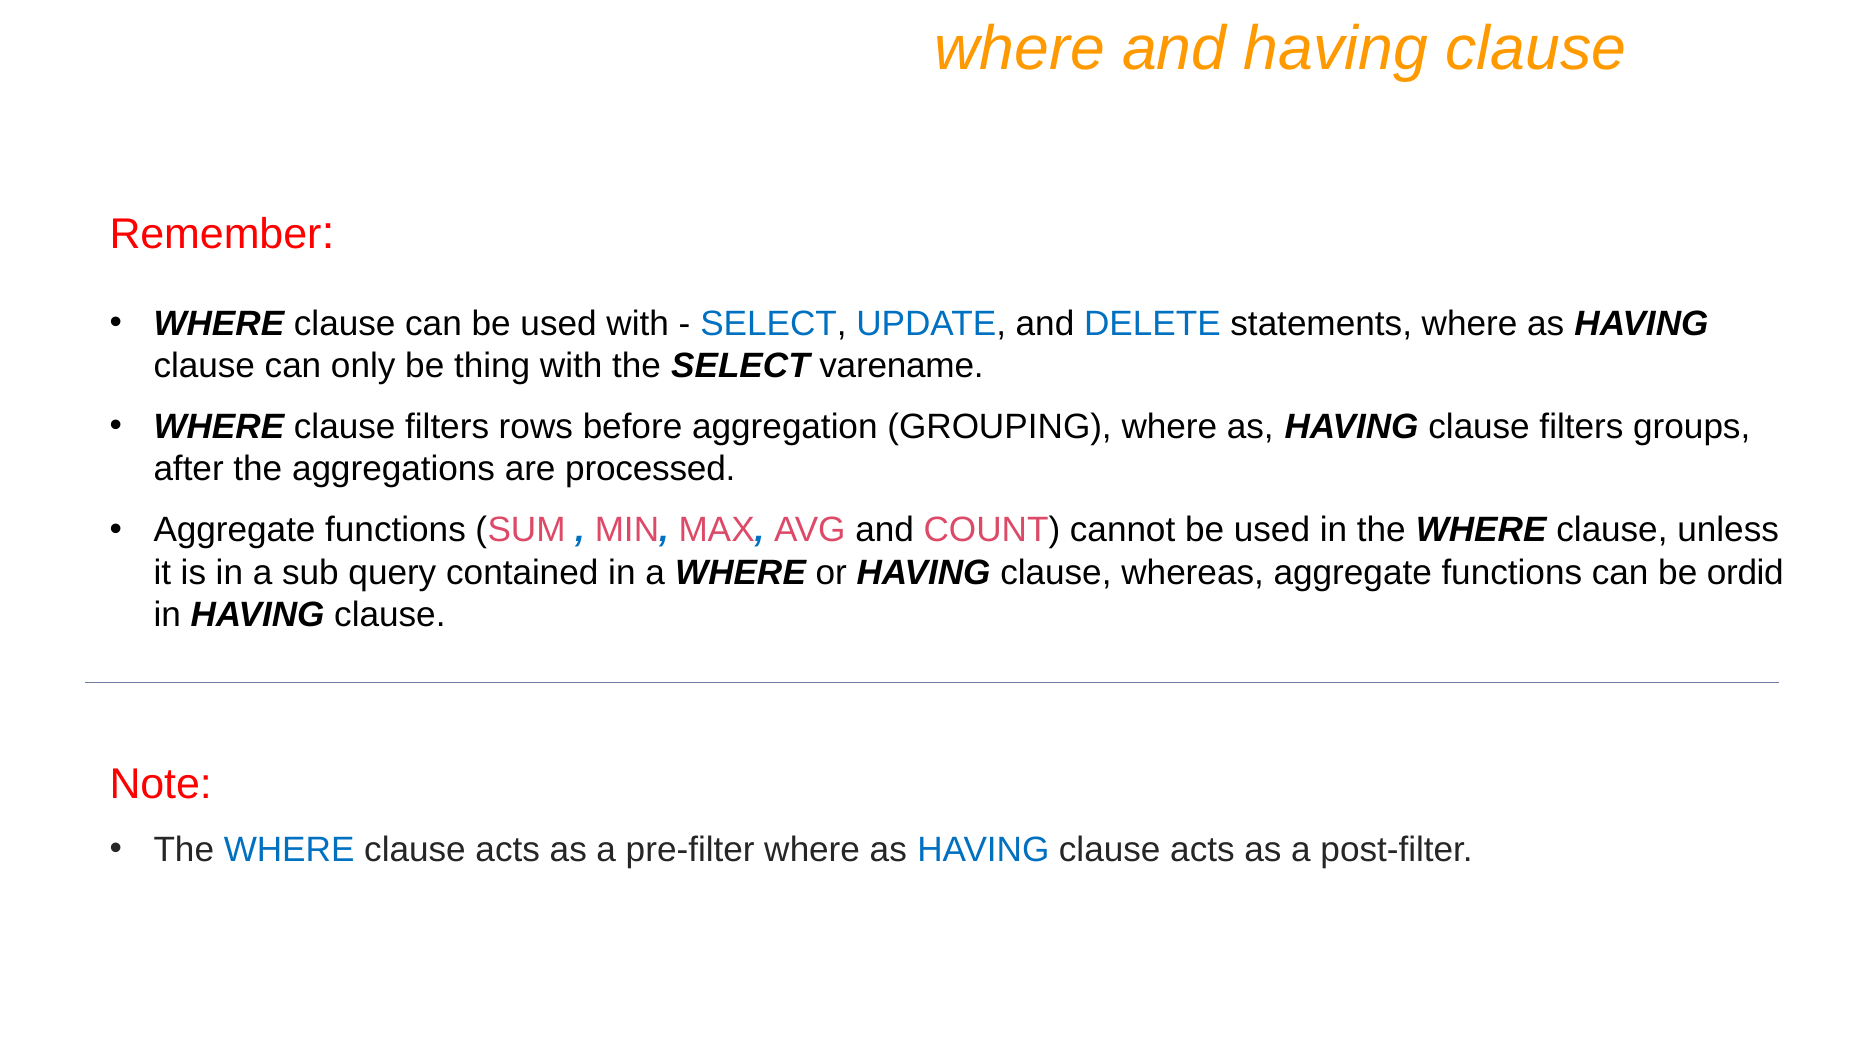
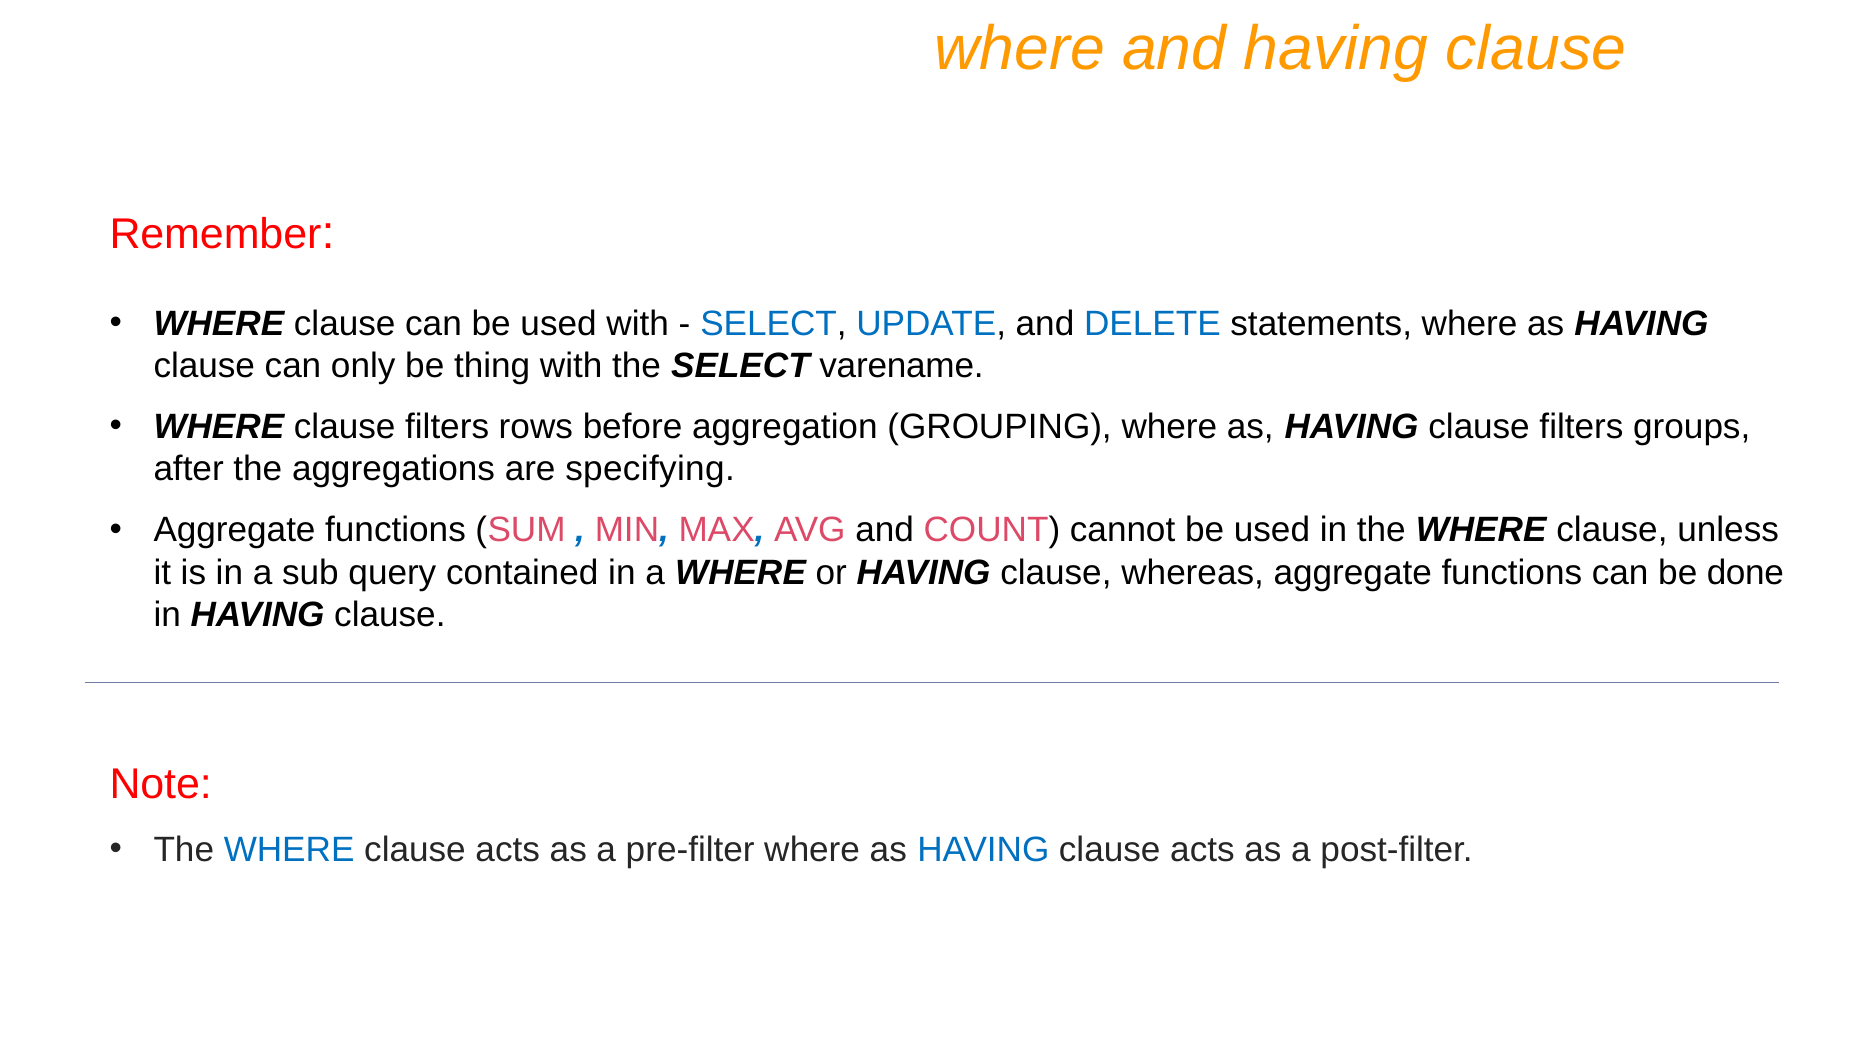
processed: processed -> specifying
ordid: ordid -> done
